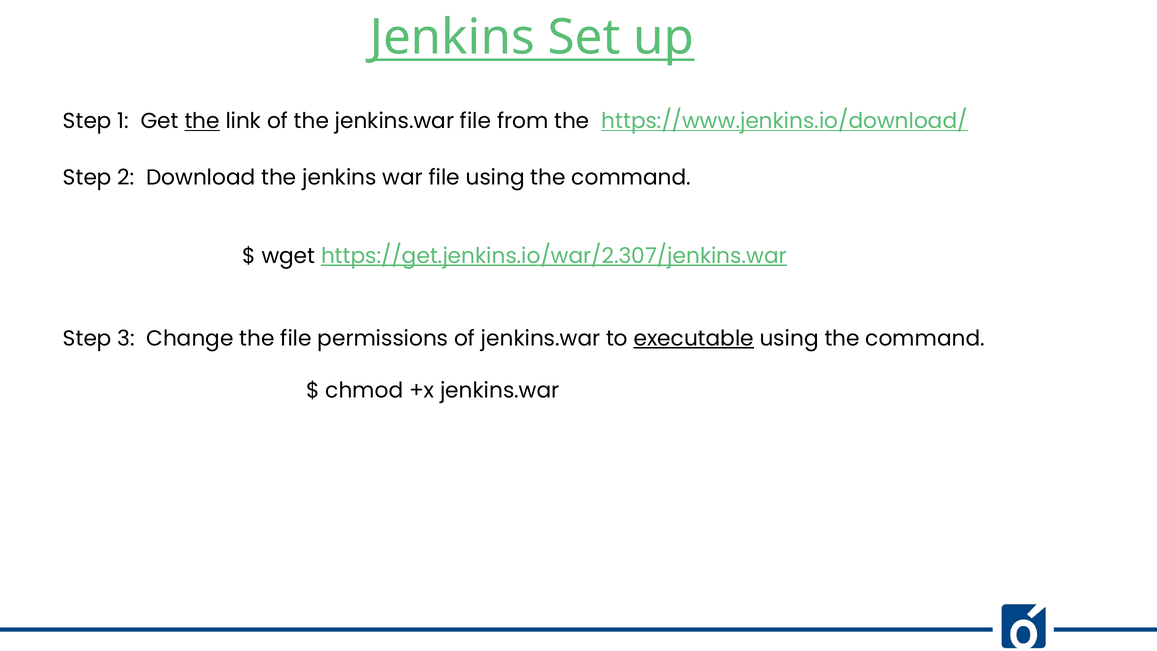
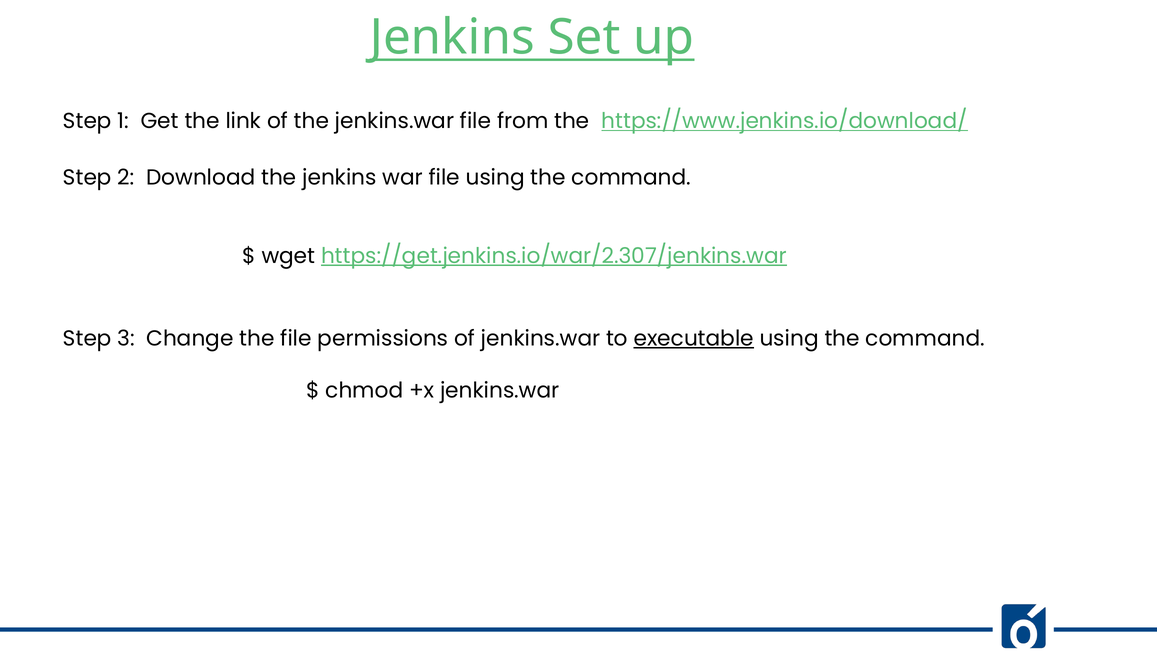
the at (202, 121) underline: present -> none
